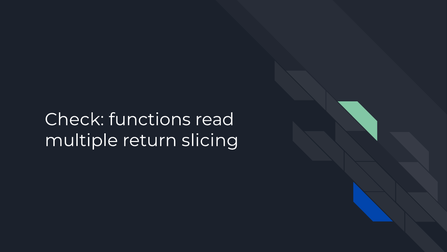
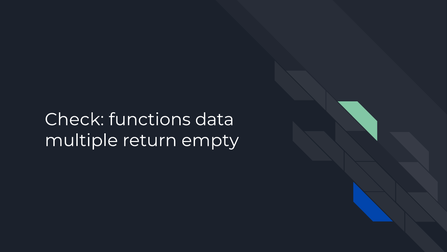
read: read -> data
slicing: slicing -> empty
